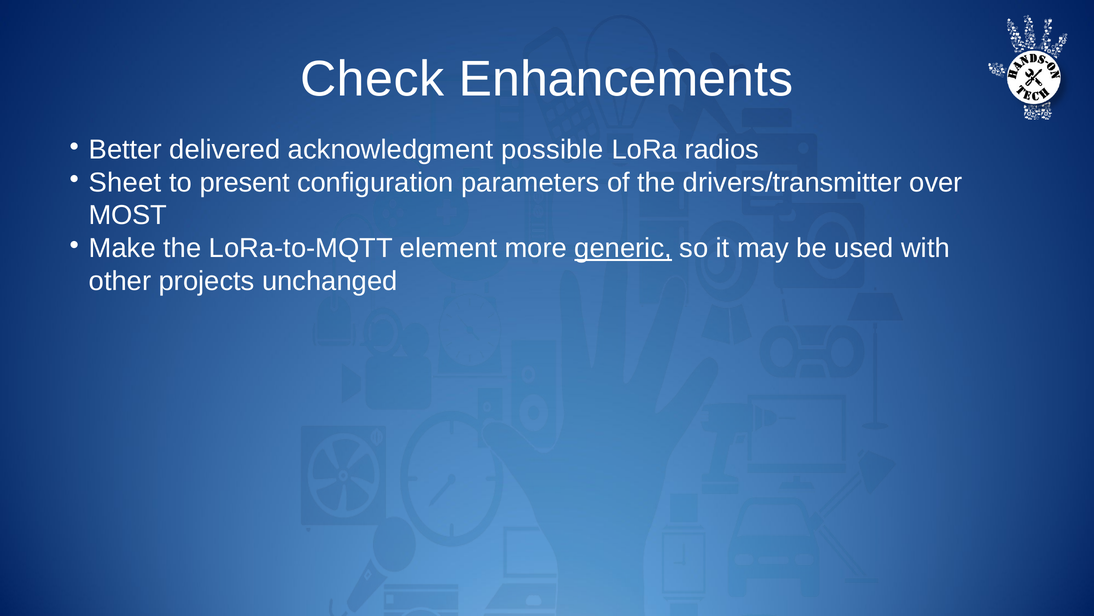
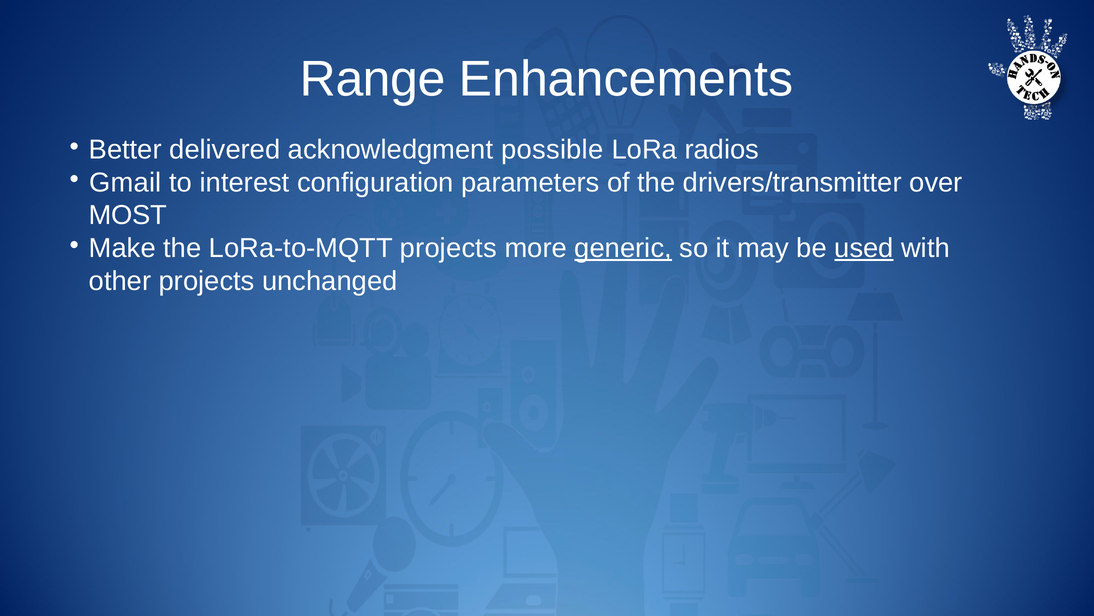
Check: Check -> Range
Sheet: Sheet -> Gmail
present: present -> interest
LoRa-to-MQTT element: element -> projects
used underline: none -> present
